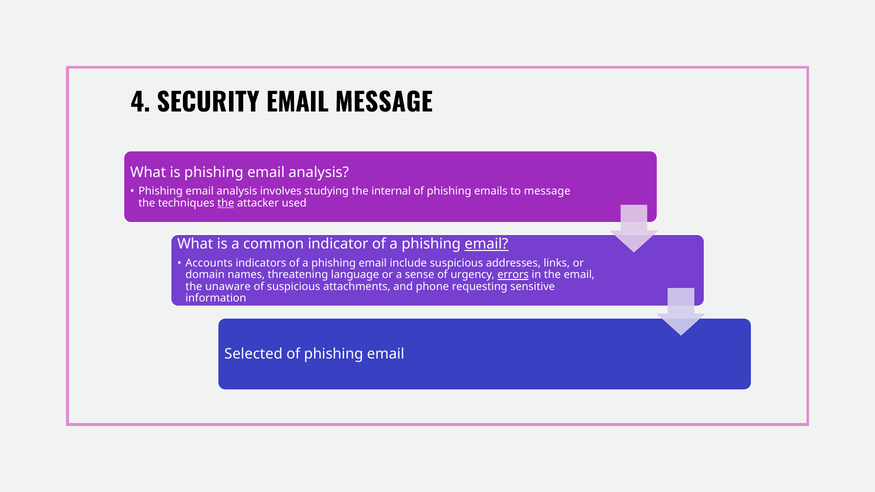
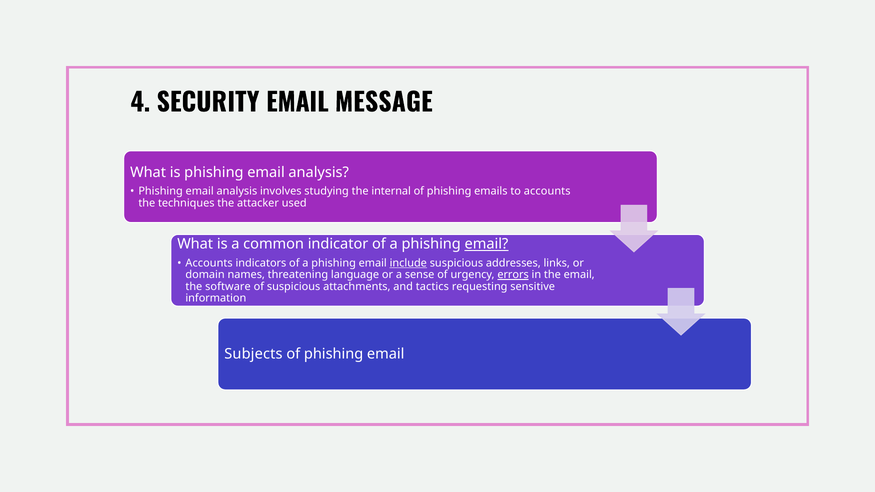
to message: message -> accounts
the at (226, 203) underline: present -> none
include underline: none -> present
unaware: unaware -> software
phone: phone -> tactics
Selected: Selected -> Subjects
